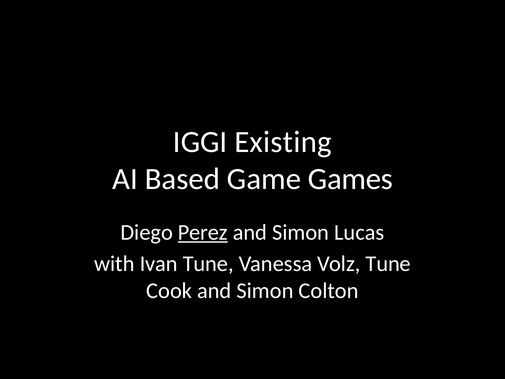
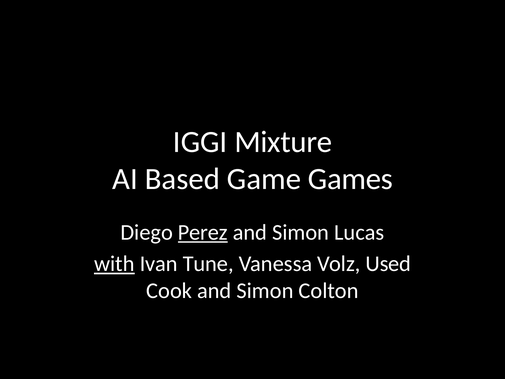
Existing: Existing -> Mixture
with underline: none -> present
Volz Tune: Tune -> Used
